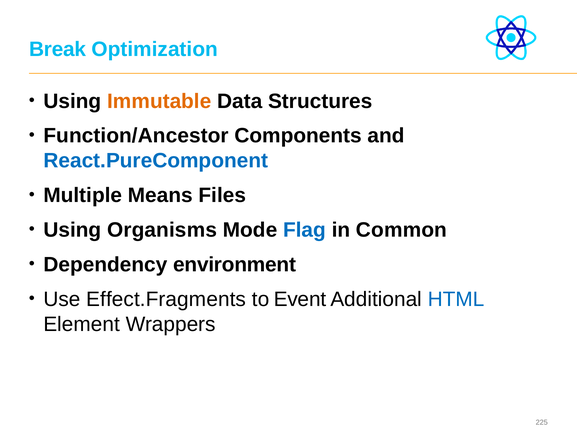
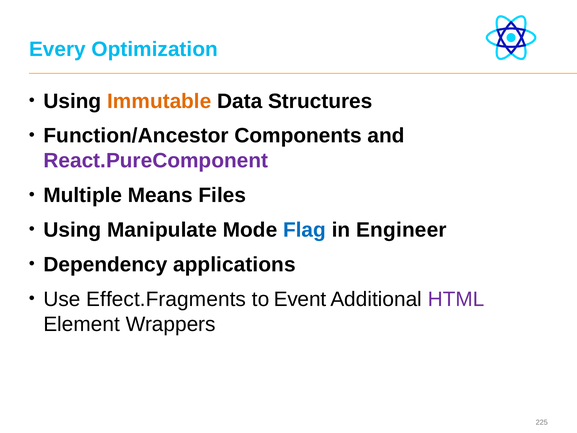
Break: Break -> Every
React.PureComponent colour: blue -> purple
Organisms: Organisms -> Manipulate
Common: Common -> Engineer
environment: environment -> applications
HTML colour: blue -> purple
